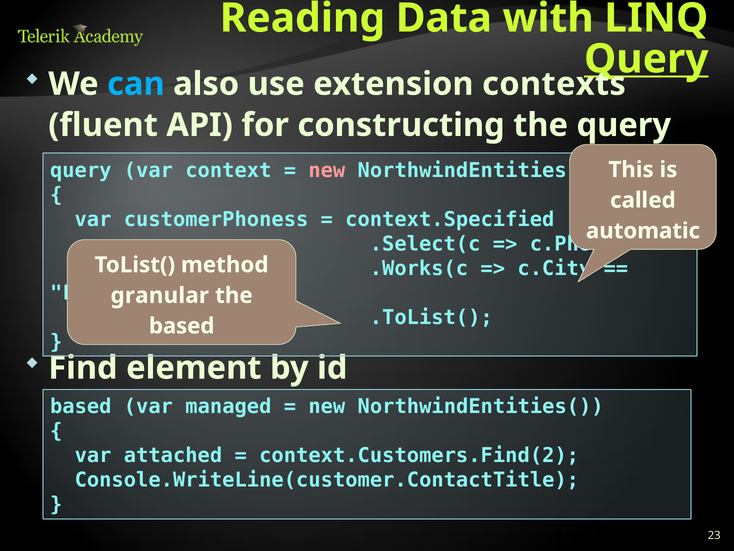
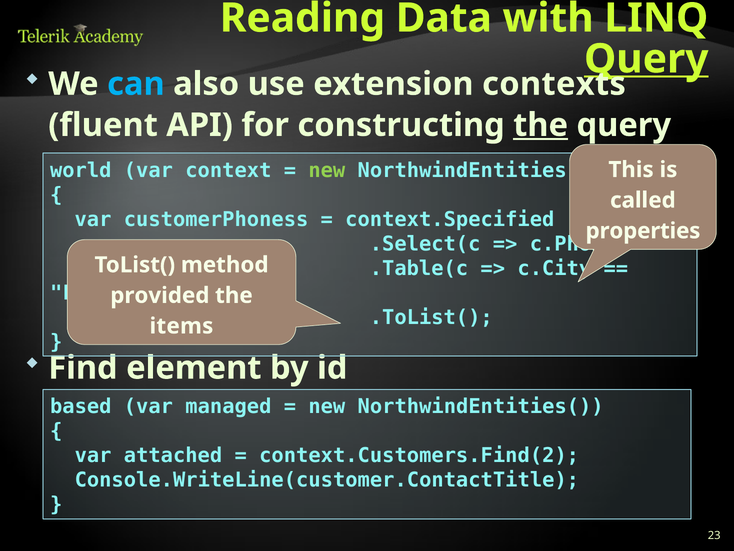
the at (541, 125) underline: none -> present
query at (81, 170): query -> world
new at (327, 170) colour: pink -> light green
automatic: automatic -> properties
.Works(c: .Works(c -> .Table(c
granular: granular -> provided
based at (182, 326): based -> items
